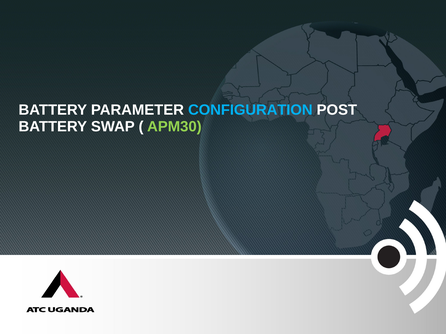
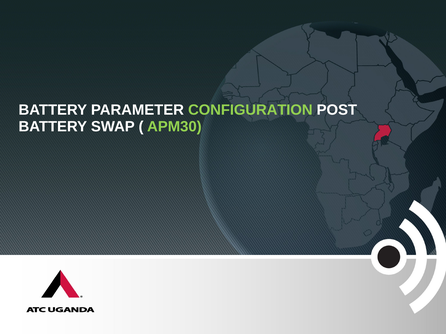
CONFIGURATION colour: light blue -> light green
